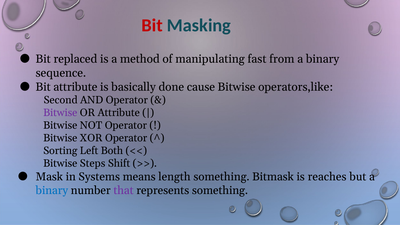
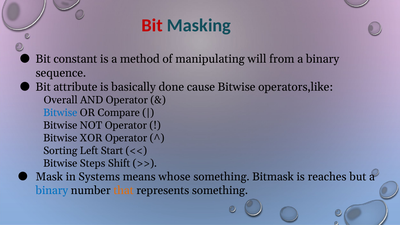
replaced: replaced -> constant
fast: fast -> will
Second: Second -> Overall
Bitwise at (60, 113) colour: purple -> blue
OR Attribute: Attribute -> Compare
Both: Both -> Start
length: length -> whose
that colour: purple -> orange
